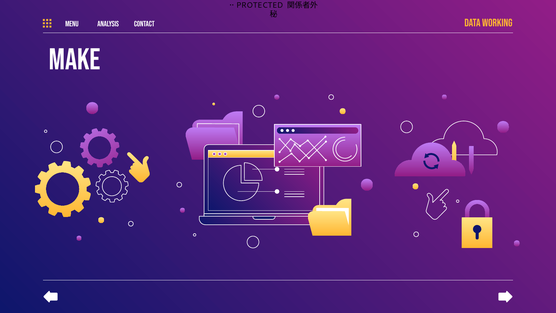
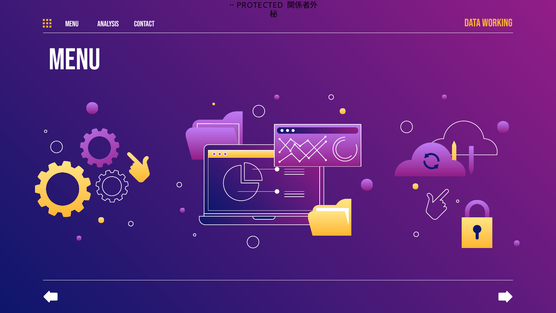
make at (75, 59): make -> menu
